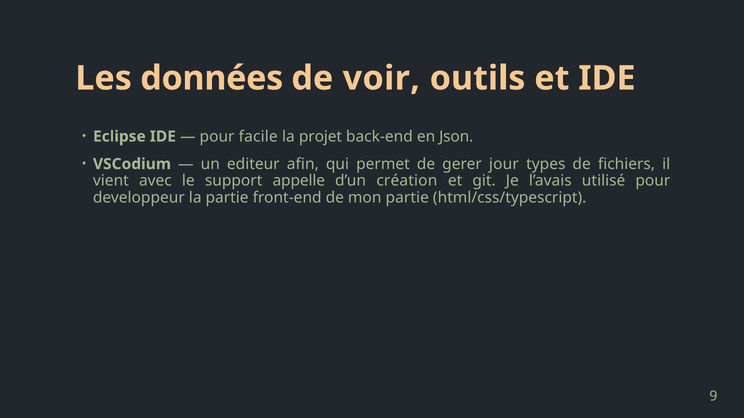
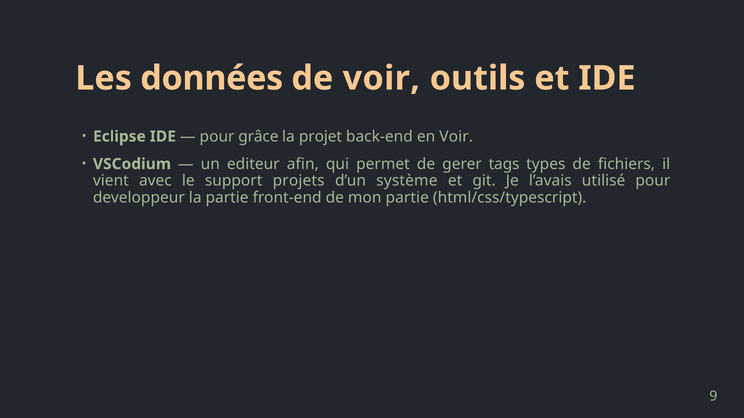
facile: facile -> grâce
en Json: Json -> Voir
jour: jour -> tags
appelle: appelle -> projets
création: création -> système
